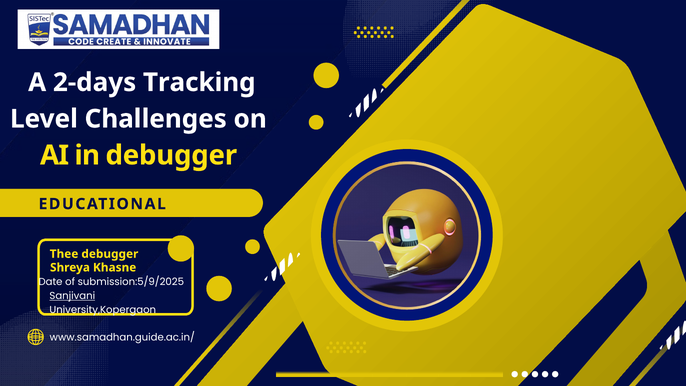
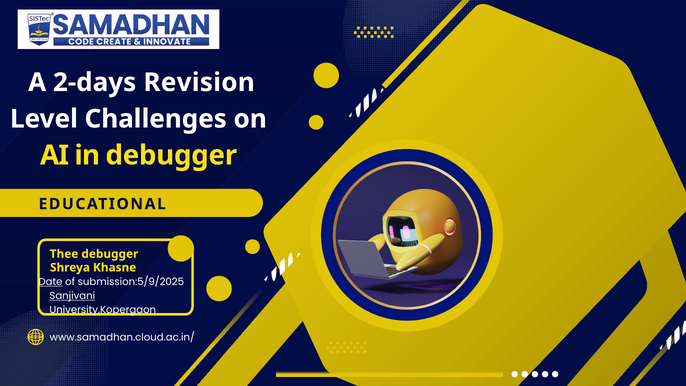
Tracking: Tracking -> Revision
Date underline: none -> present
www.samadhan.guide.ac.in/: www.samadhan.guide.ac.in/ -> www.samadhan.cloud.ac.in/
